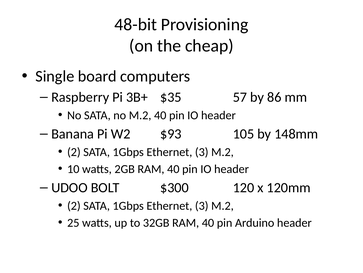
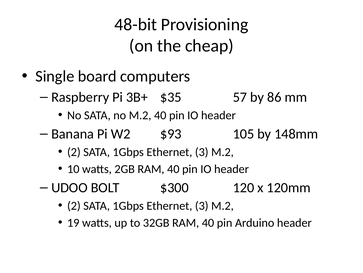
25: 25 -> 19
